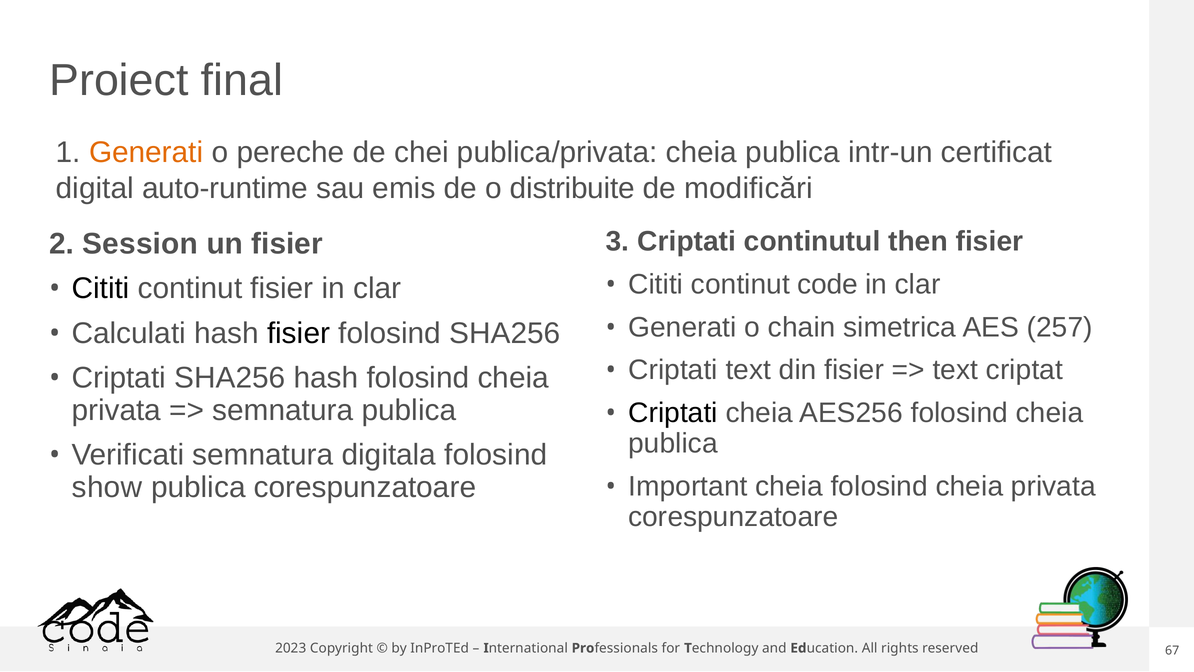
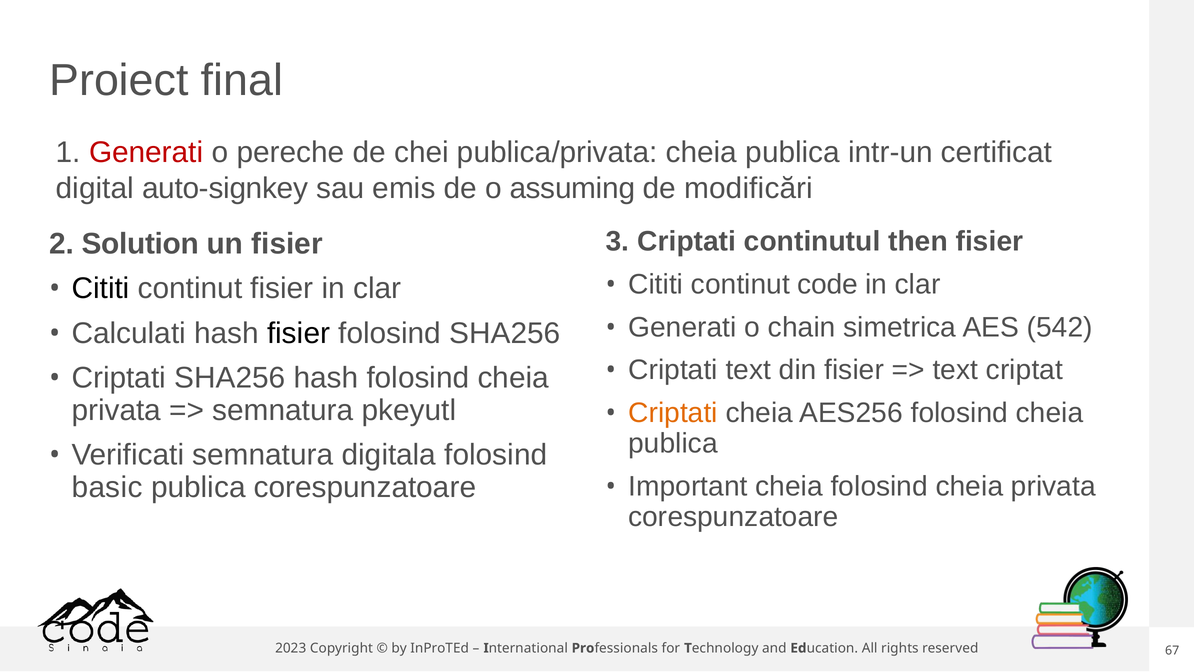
Generati at (146, 152) colour: orange -> red
auto-runtime: auto-runtime -> auto-signkey
distribuite: distribuite -> assuming
Session: Session -> Solution
257: 257 -> 542
semnatura publica: publica -> pkeyutl
Criptati at (673, 413) colour: black -> orange
show: show -> basic
